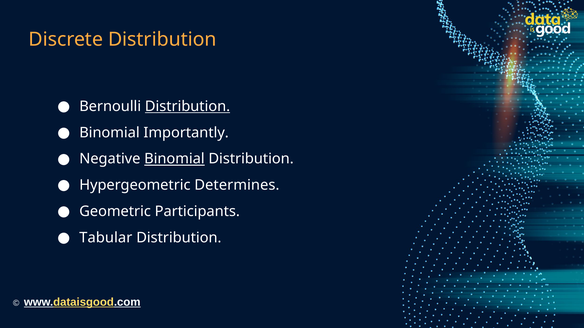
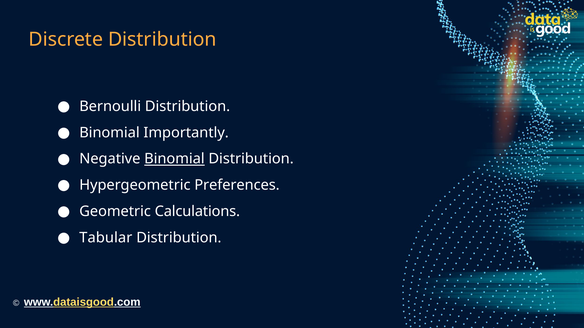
Distribution at (188, 107) underline: present -> none
Determines: Determines -> Preferences
Participants: Participants -> Calculations
